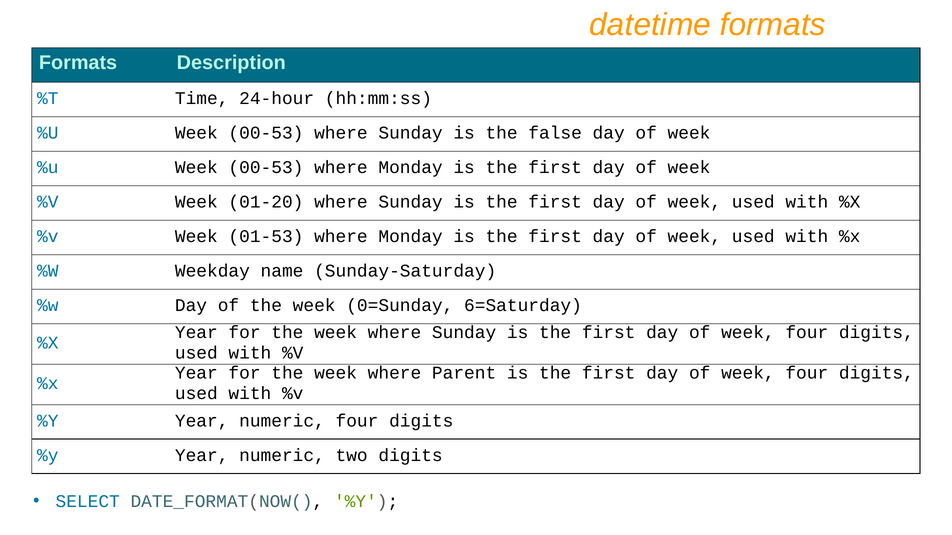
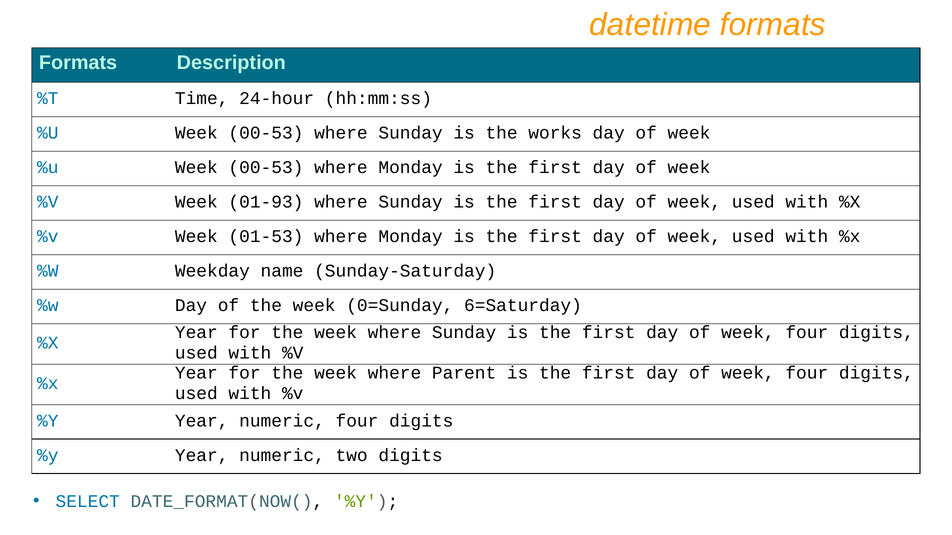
false: false -> works
01-20: 01-20 -> 01-93
